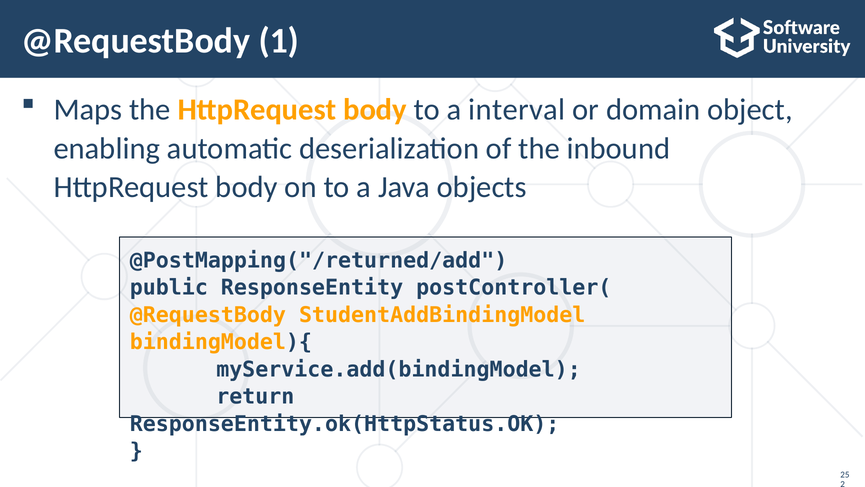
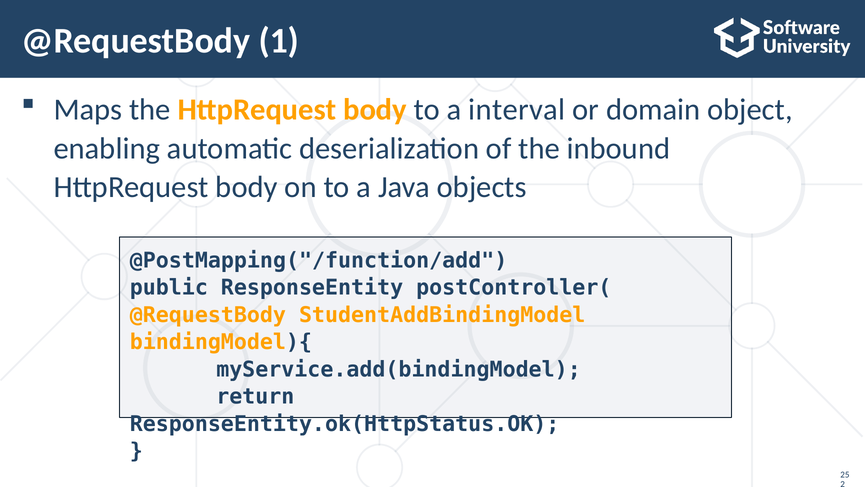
@PostMapping("/returned/add: @PostMapping("/returned/add -> @PostMapping("/function/add
